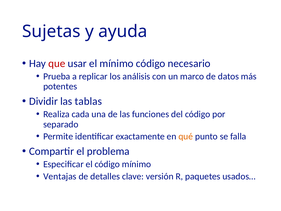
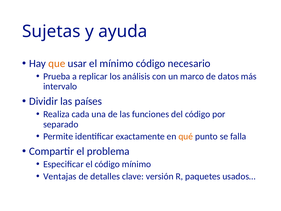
que colour: red -> orange
potentes: potentes -> intervalo
tablas: tablas -> países
